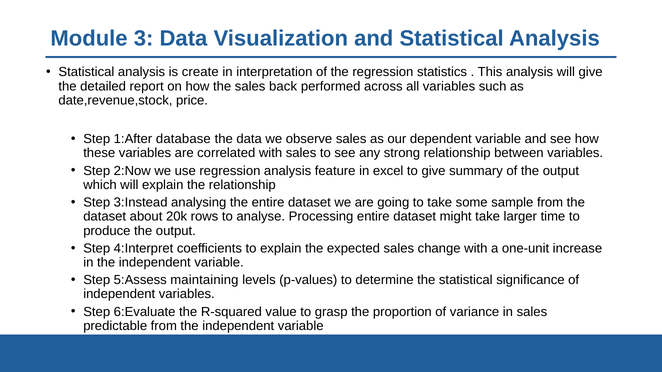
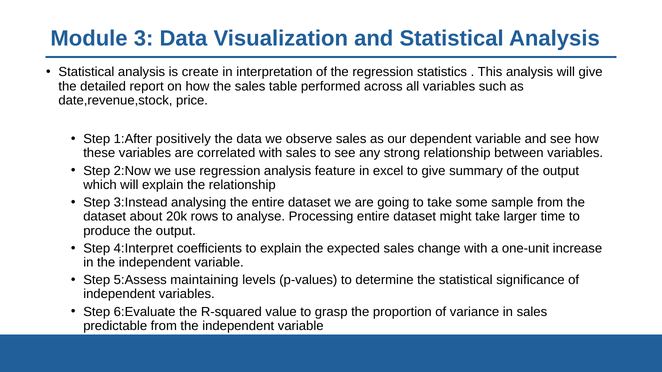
back: back -> table
database: database -> positively
